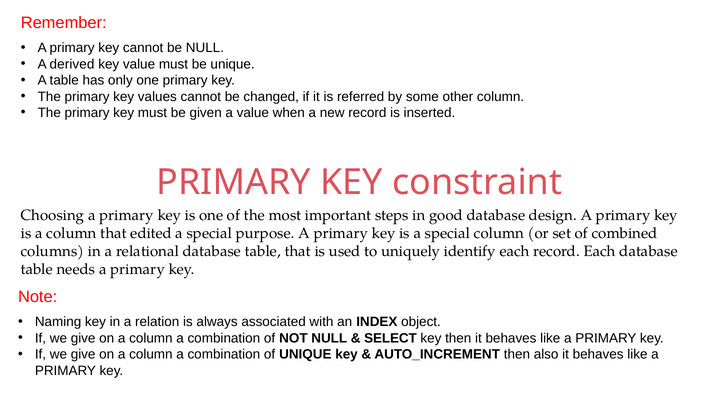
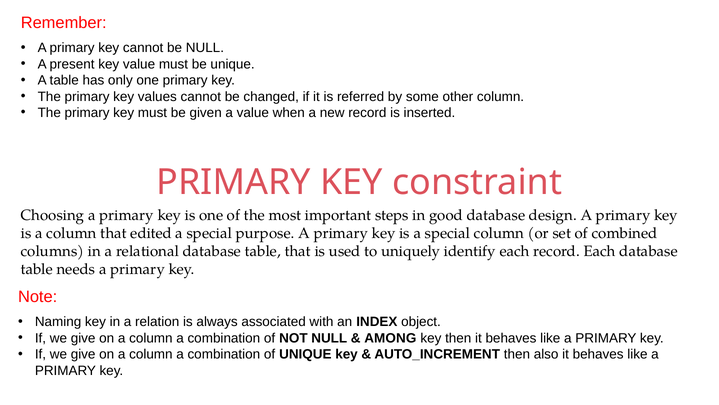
derived: derived -> present
SELECT: SELECT -> AMONG
